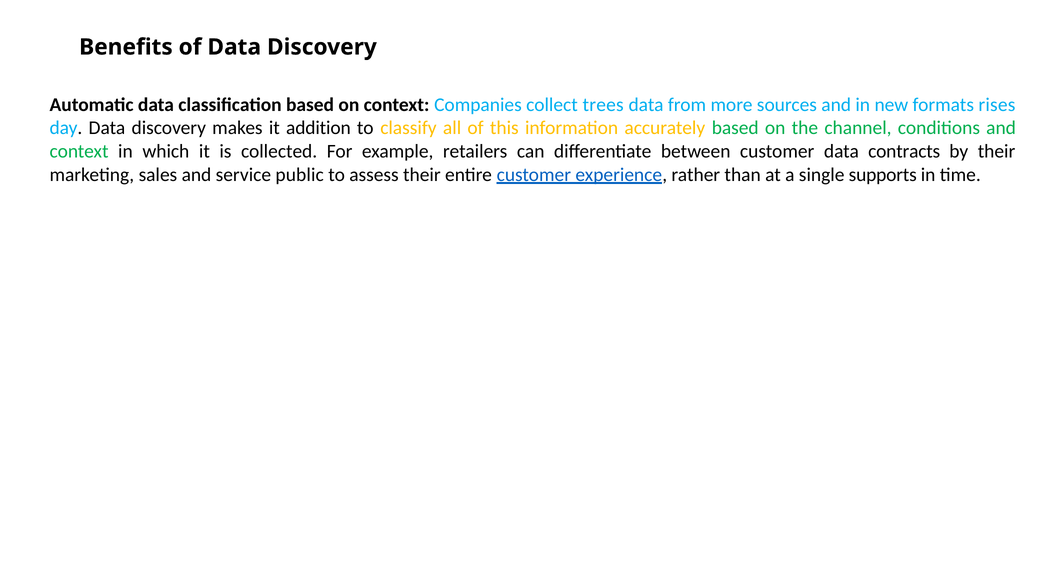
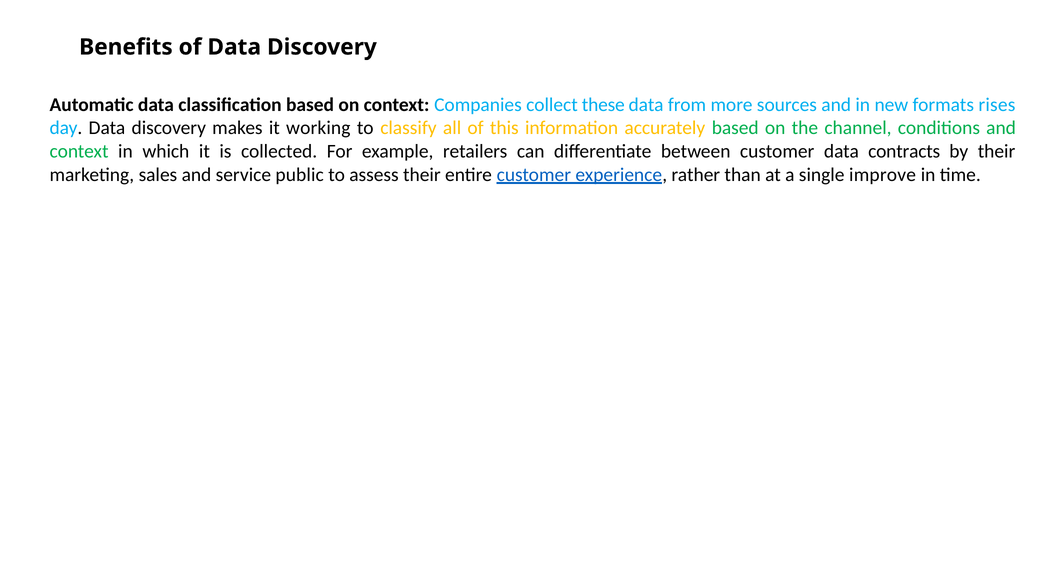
trees: trees -> these
addition: addition -> working
supports: supports -> improve
